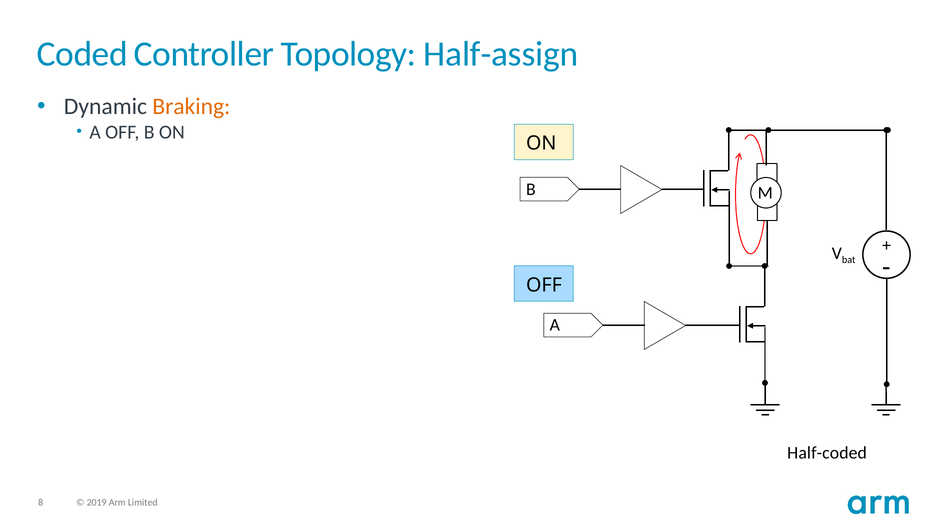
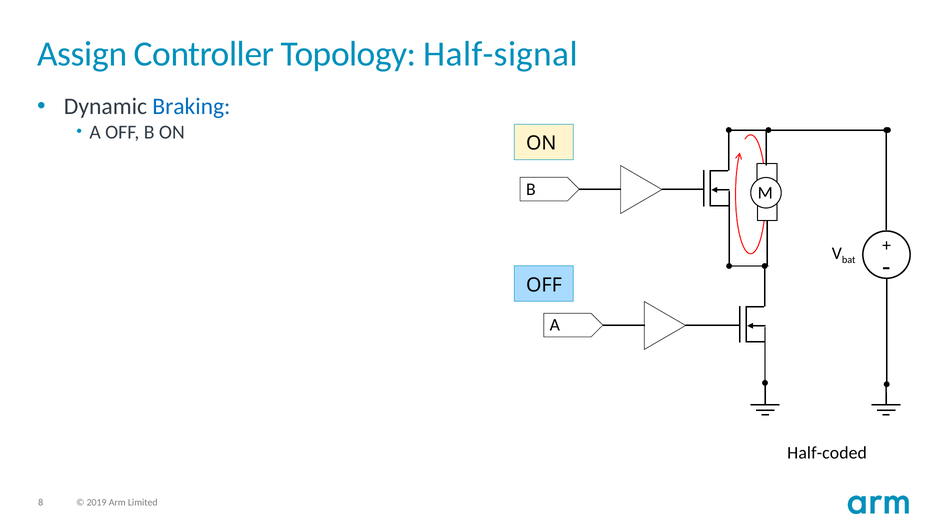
Coded: Coded -> Assign
Half-assign: Half-assign -> Half-signal
Braking colour: orange -> blue
